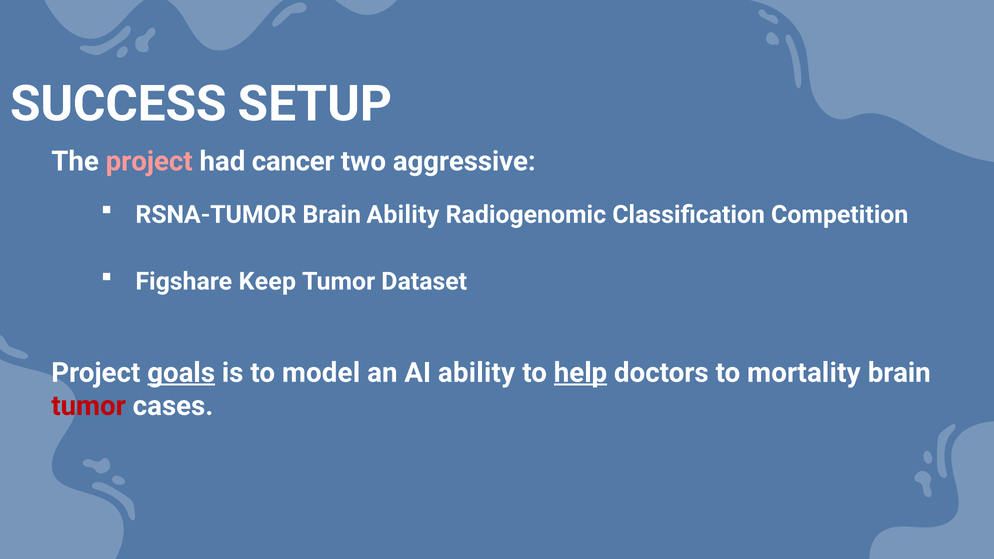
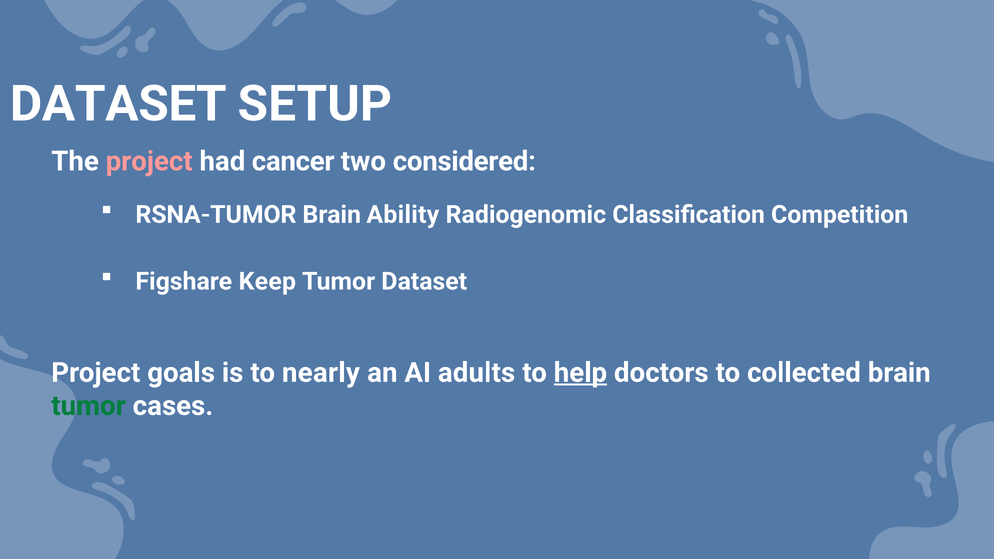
SUCCESS at (118, 104): SUCCESS -> DATASET
aggressive: aggressive -> considered
goals underline: present -> none
model: model -> nearly
AI ability: ability -> adults
mortality: mortality -> collected
tumor at (89, 406) colour: red -> green
